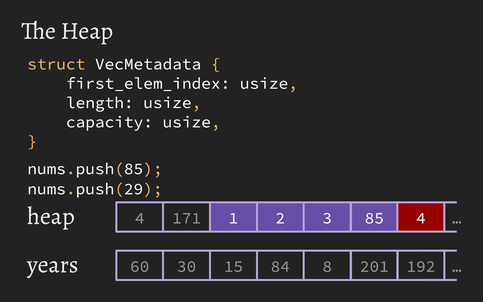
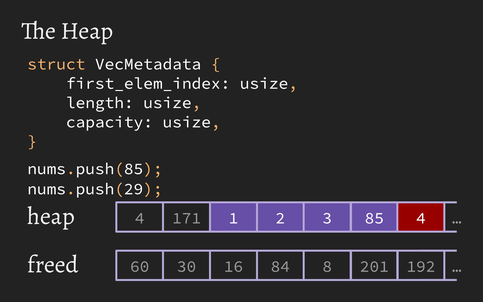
years: years -> freed
15: 15 -> 16
